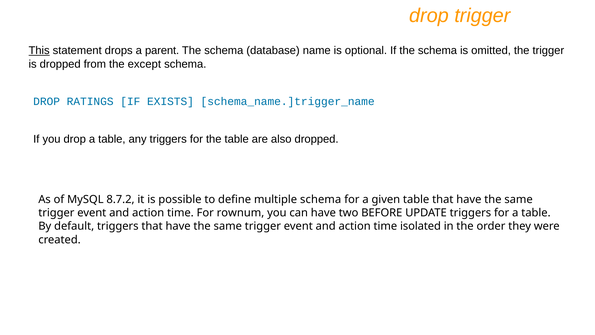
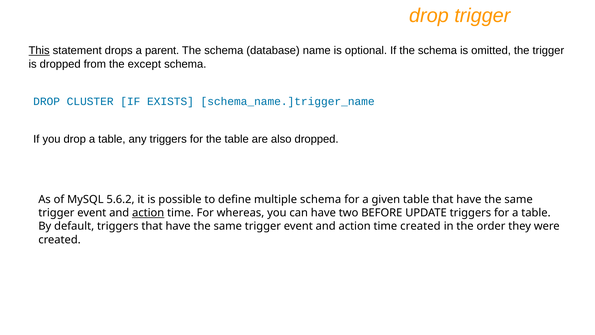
RATINGS: RATINGS -> CLUSTER
8.7.2: 8.7.2 -> 5.6.2
action at (148, 213) underline: none -> present
rownum: rownum -> whereas
time isolated: isolated -> created
